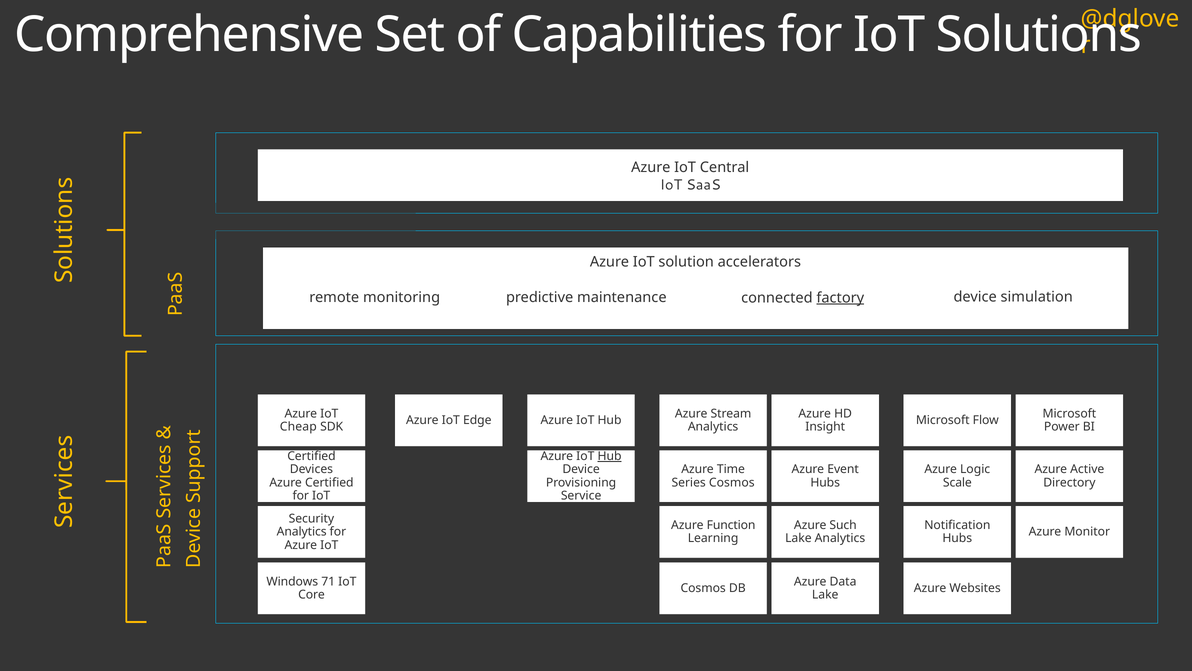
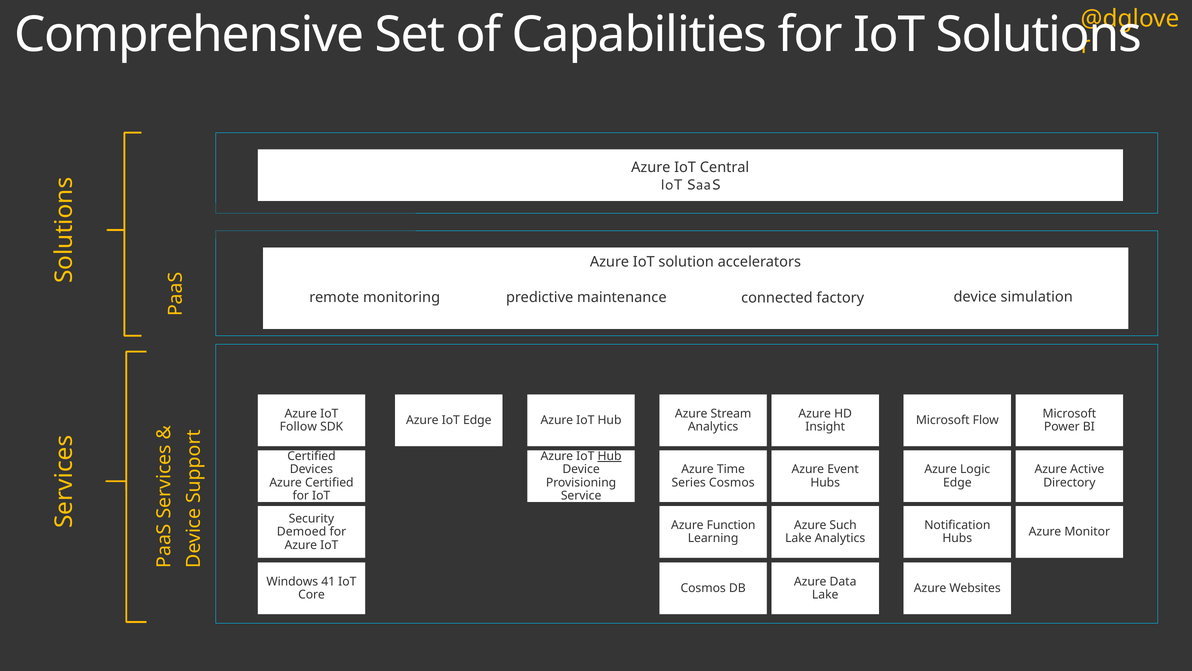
factory underline: present -> none
Cheap: Cheap -> Follow
Scale at (957, 482): Scale -> Edge
Analytics at (302, 531): Analytics -> Demoed
71: 71 -> 41
